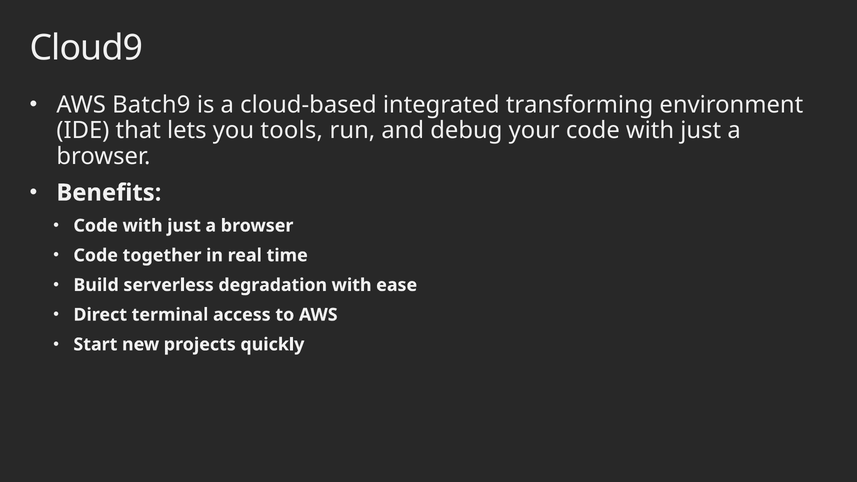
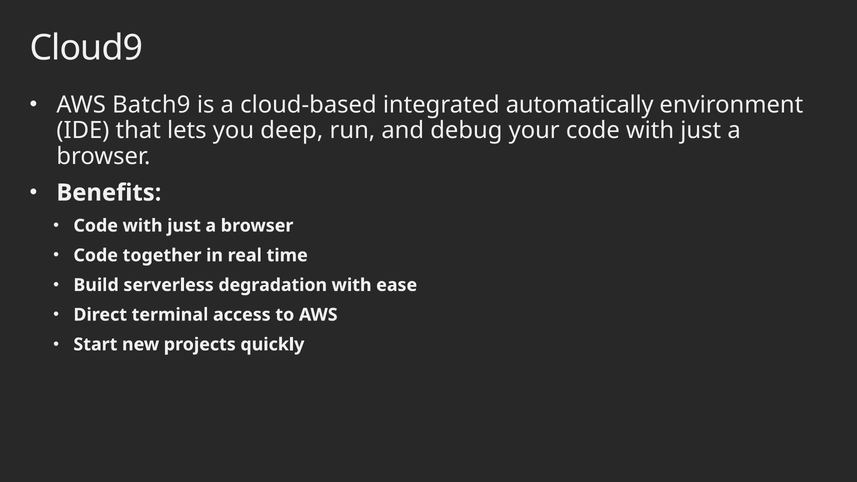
transforming: transforming -> automatically
tools: tools -> deep
